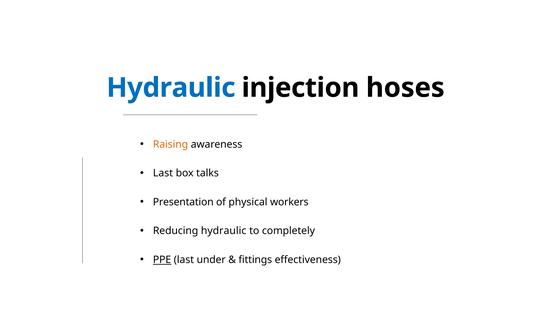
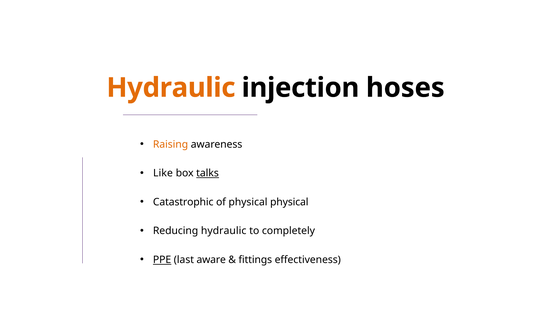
Hydraulic at (171, 88) colour: blue -> orange
Last at (163, 173): Last -> Like
talks underline: none -> present
Presentation: Presentation -> Catastrophic
physical workers: workers -> physical
under: under -> aware
